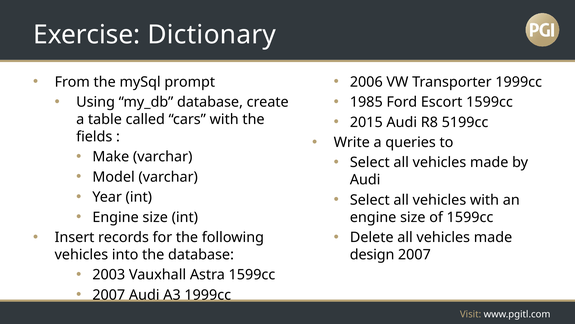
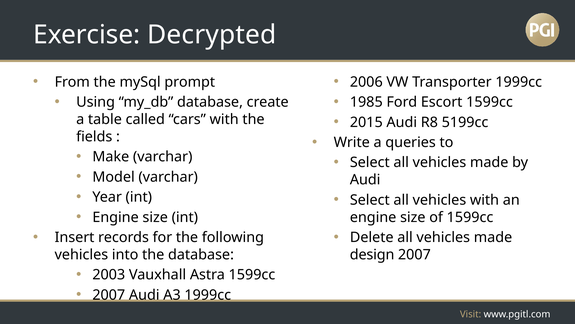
Dictionary: Dictionary -> Decrypted
